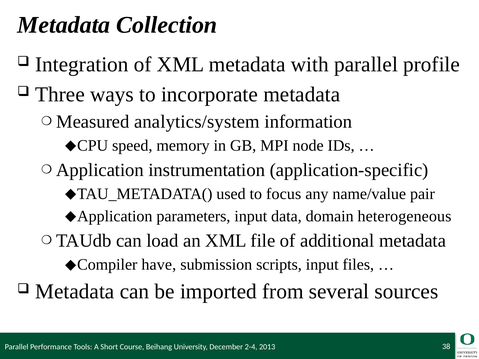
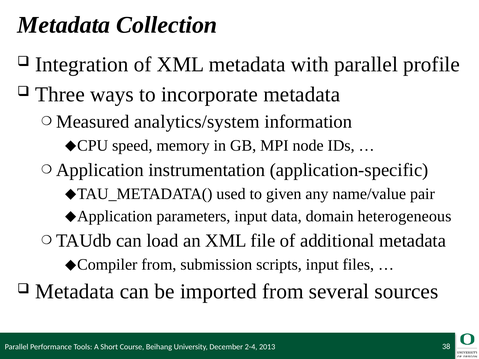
focus: focus -> given
have at (159, 265): have -> from
